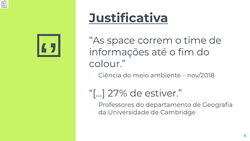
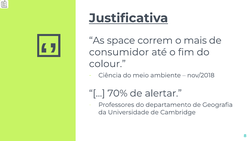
time: time -> mais
informações: informações -> consumidor
27%: 27% -> 70%
estiver: estiver -> alertar
